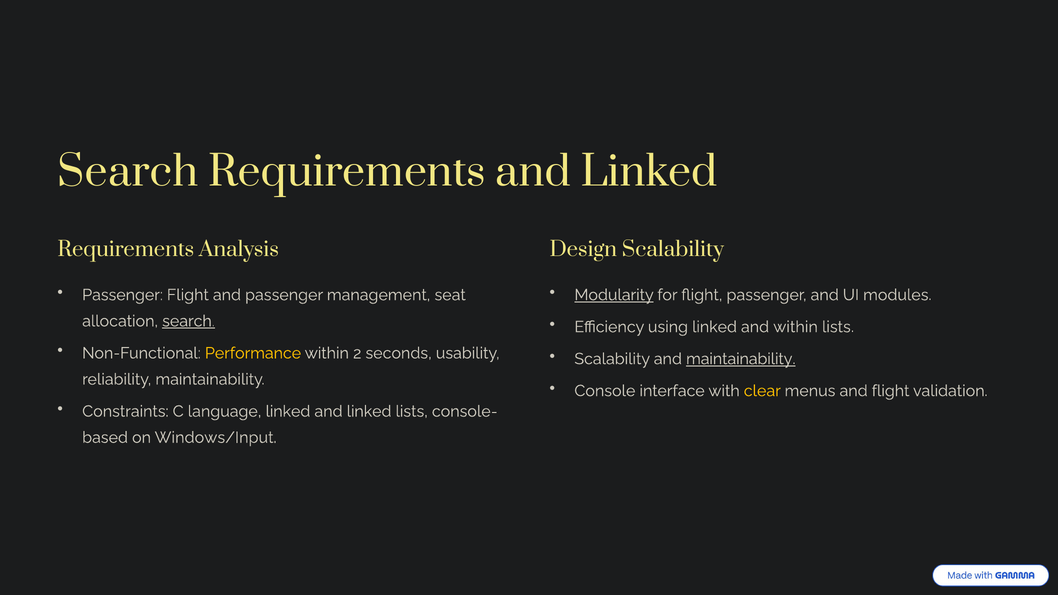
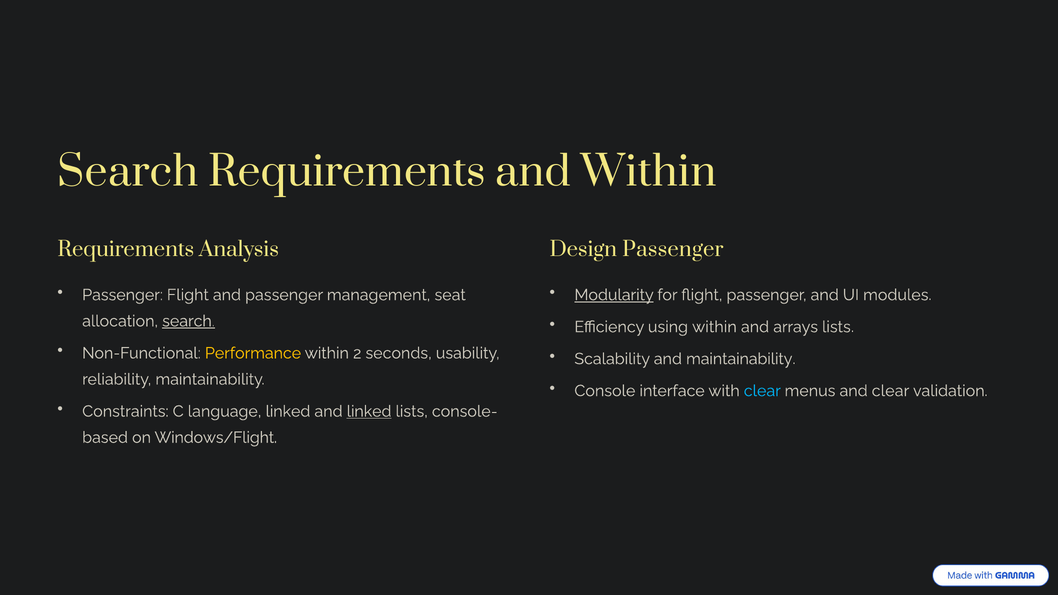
Requirements and Linked: Linked -> Within
Design Scalability: Scalability -> Passenger
using linked: linked -> within
and within: within -> arrays
maintainability at (741, 359) underline: present -> none
clear at (762, 391) colour: yellow -> light blue
and flight: flight -> clear
linked at (369, 411) underline: none -> present
Windows/Input: Windows/Input -> Windows/Flight
